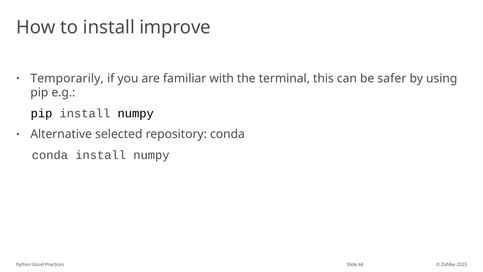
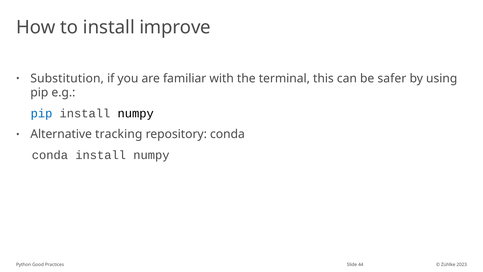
Temporarily: Temporarily -> Substitution
pip at (41, 113) colour: black -> blue
selected: selected -> tracking
